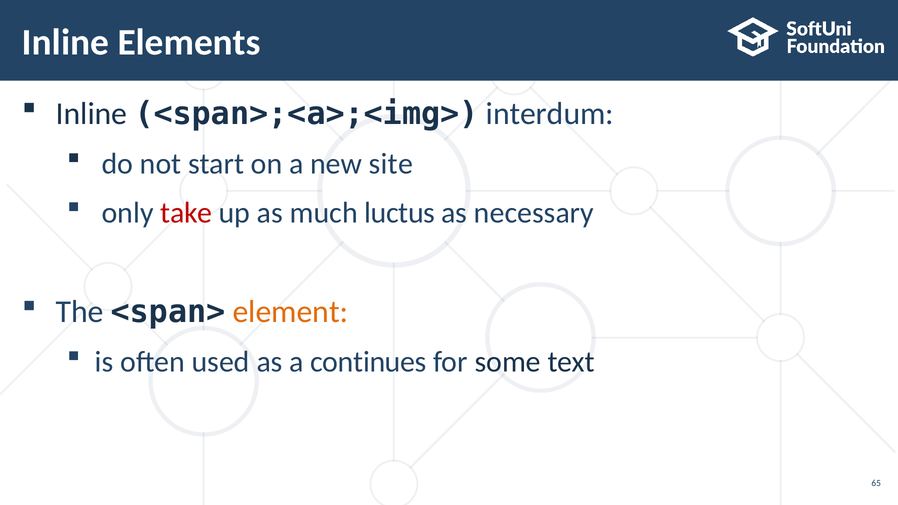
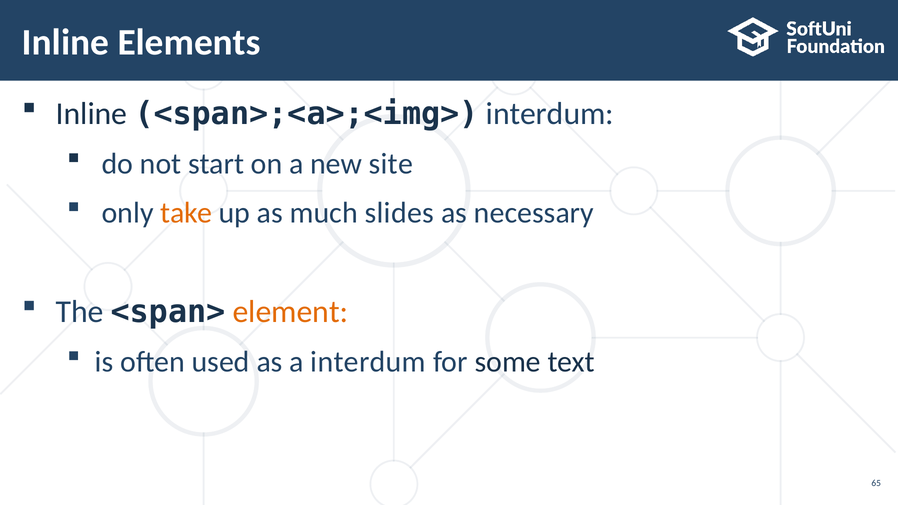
take colour: red -> orange
luctus: luctus -> slides
a continues: continues -> interdum
